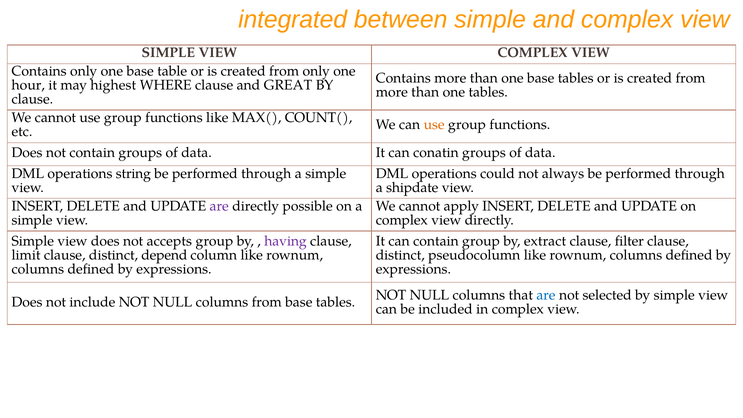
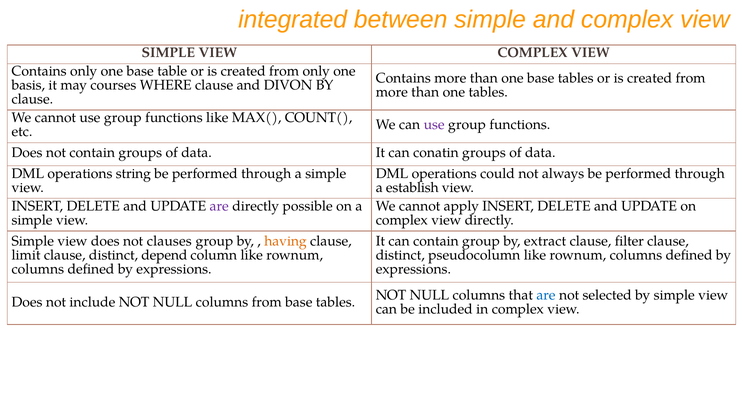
hour: hour -> basis
highest: highest -> courses
GREAT: GREAT -> DIVON
use at (434, 125) colour: orange -> purple
shipdate: shipdate -> establish
accepts: accepts -> clauses
having colour: purple -> orange
